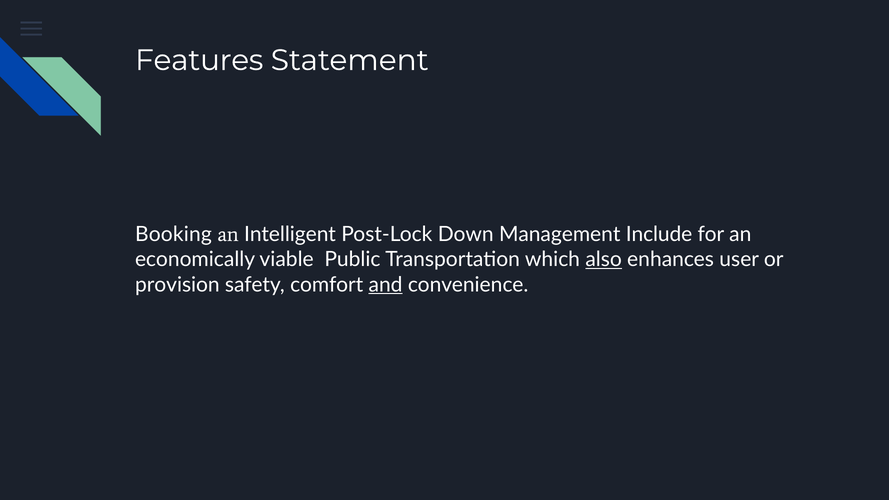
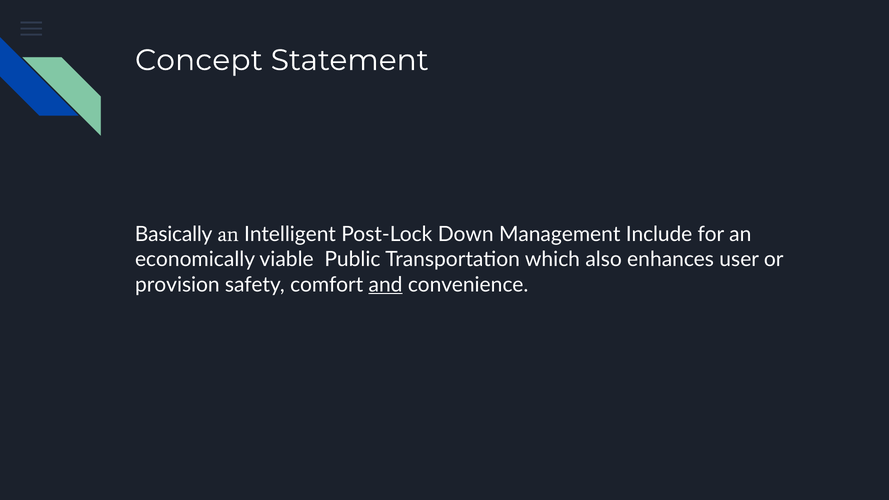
Features: Features -> Concept
Booking: Booking -> Basically
also underline: present -> none
